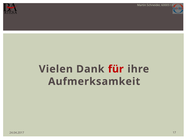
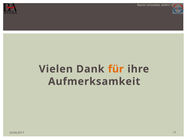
für colour: red -> orange
